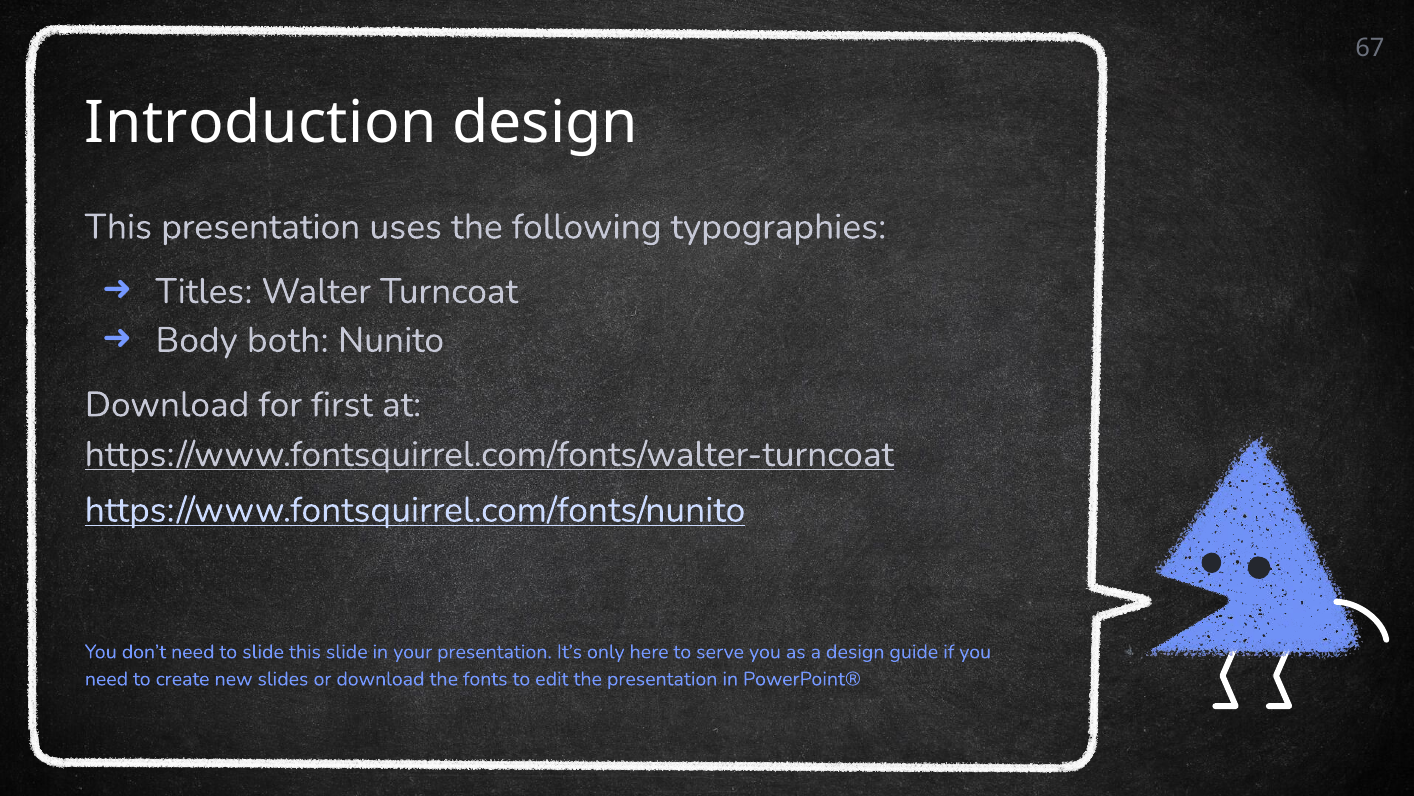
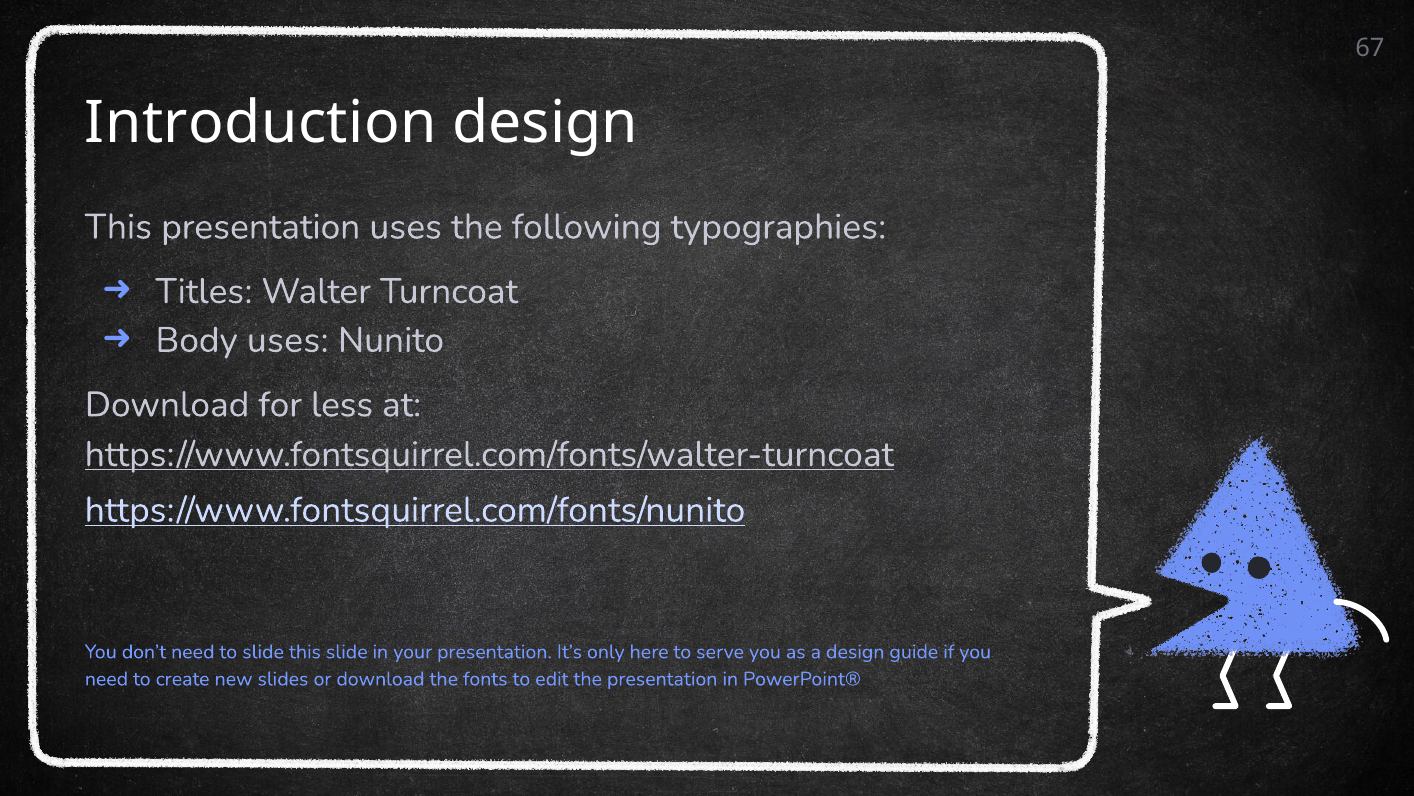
Body both: both -> uses
first: first -> less
